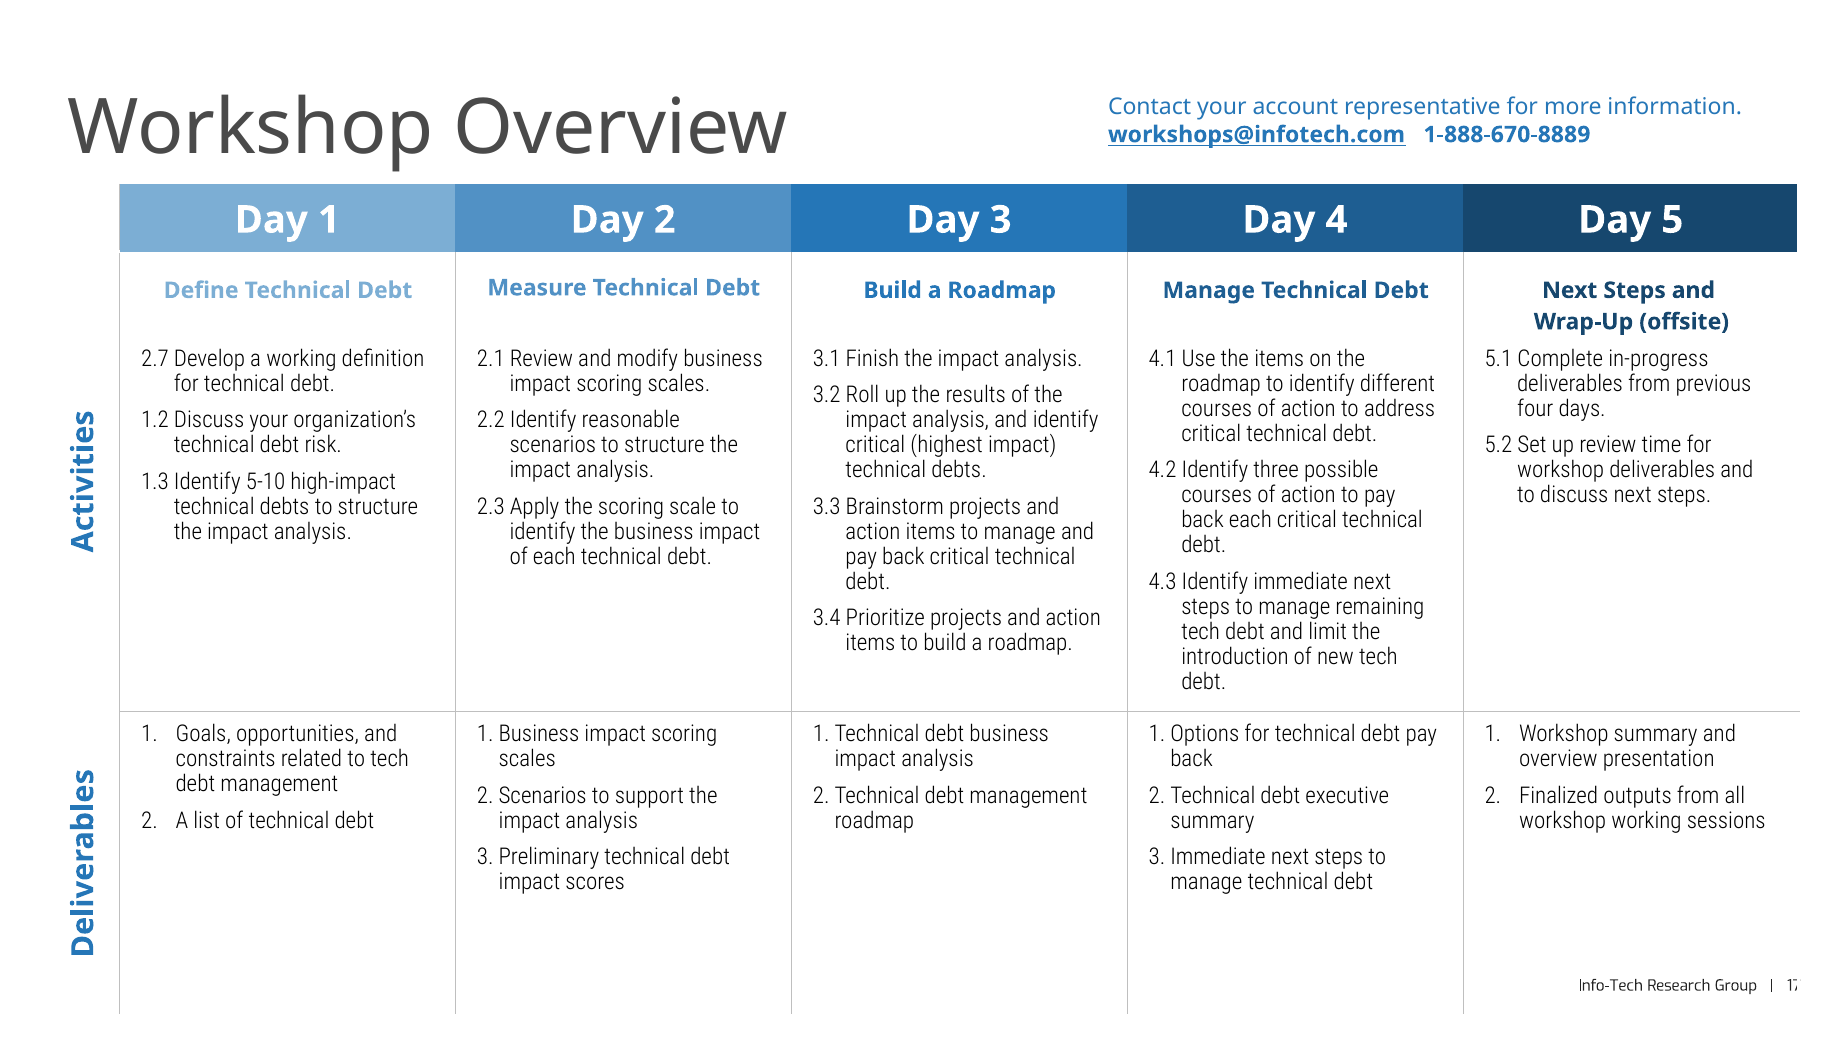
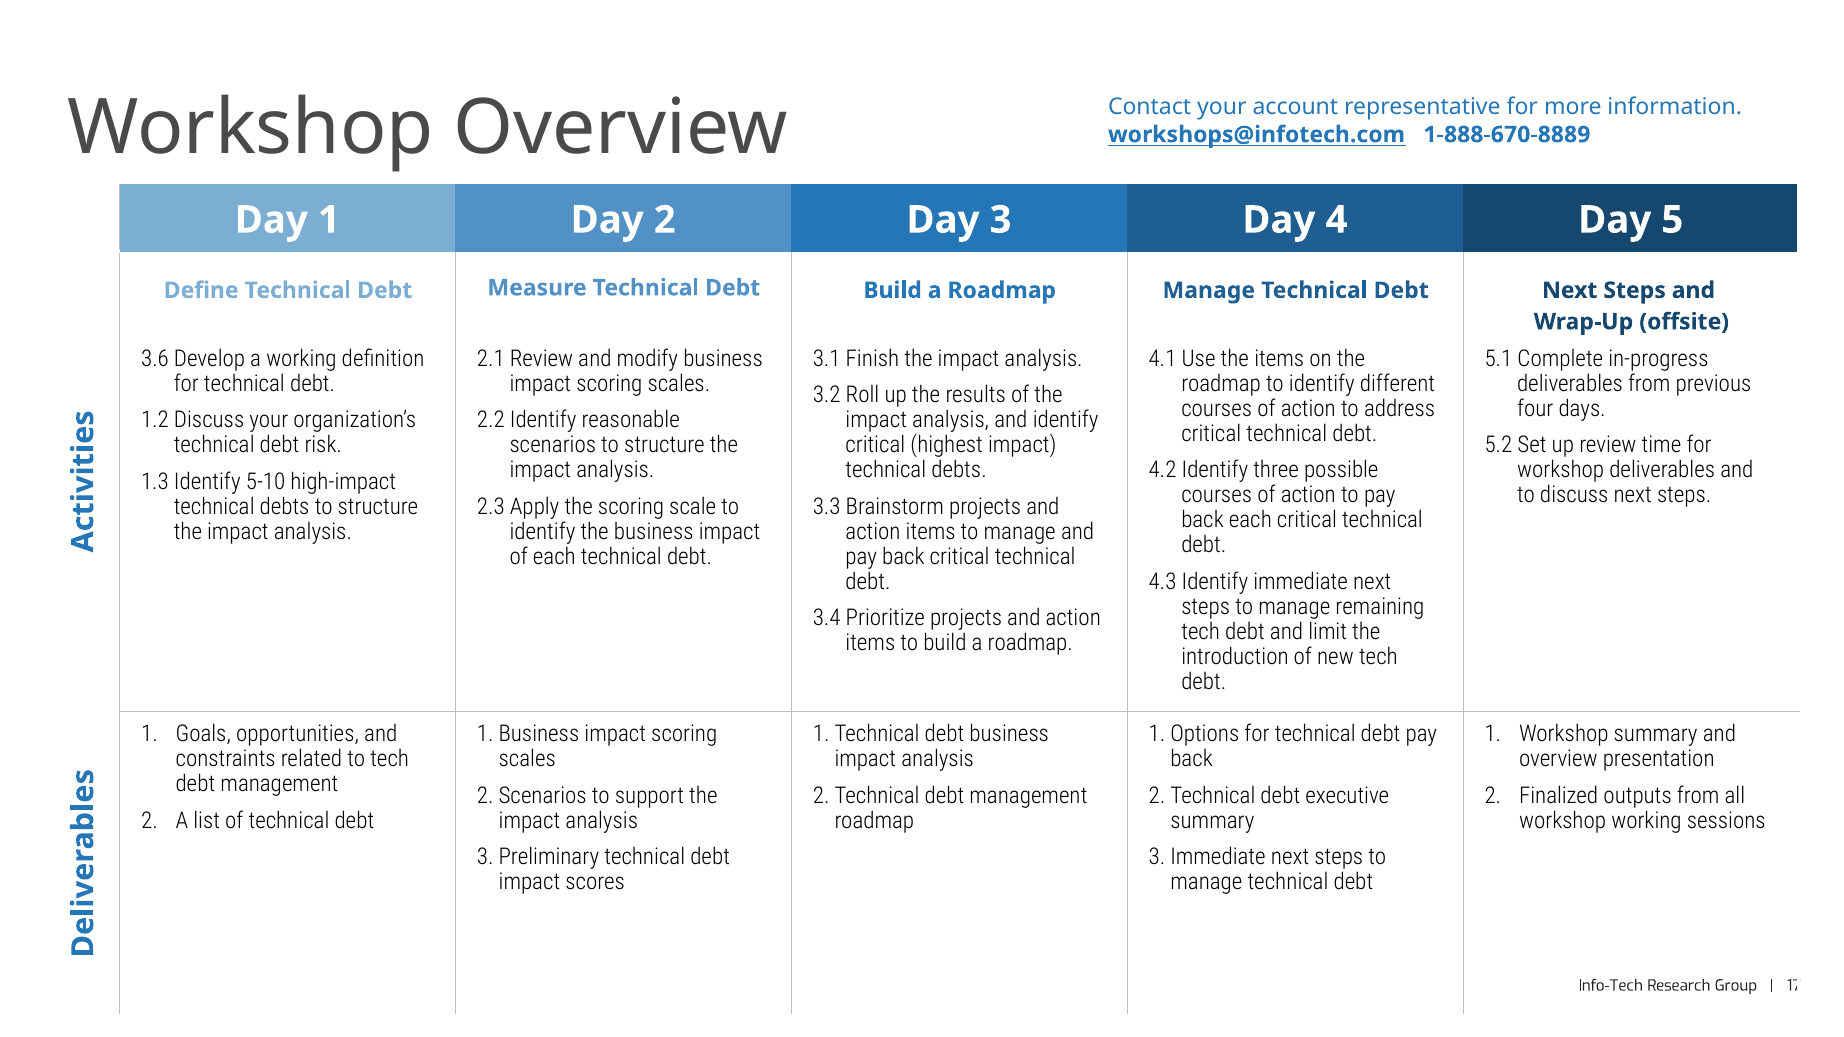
2.7: 2.7 -> 3.6
